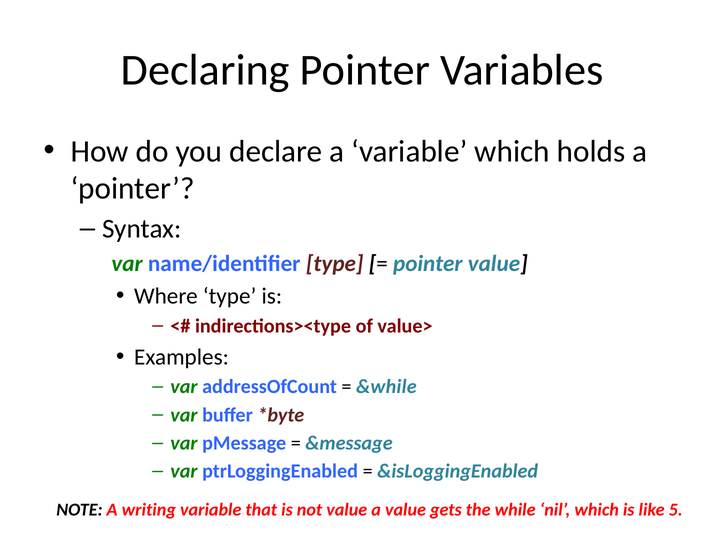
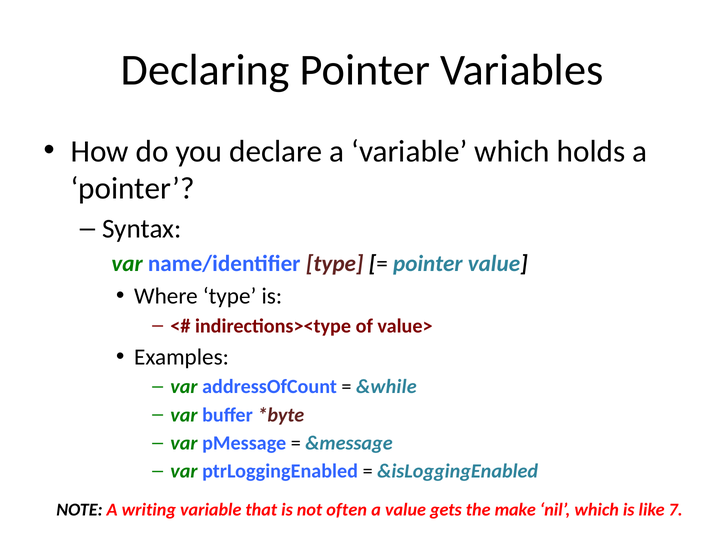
not value: value -> often
while: while -> make
5: 5 -> 7
